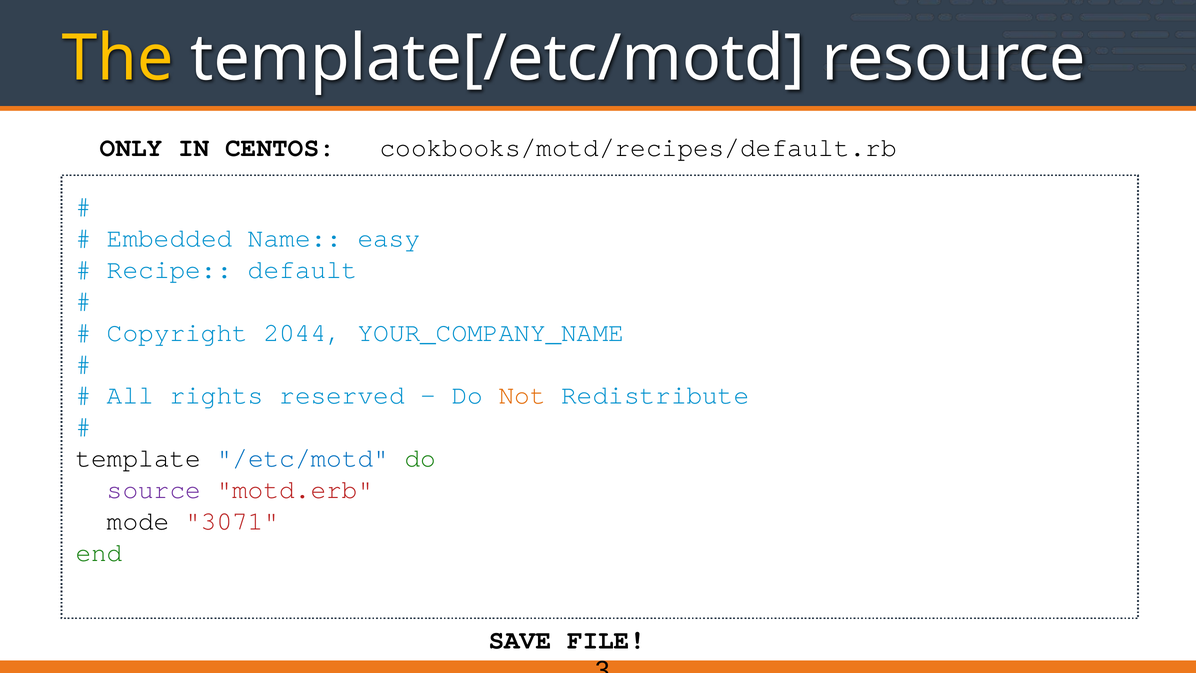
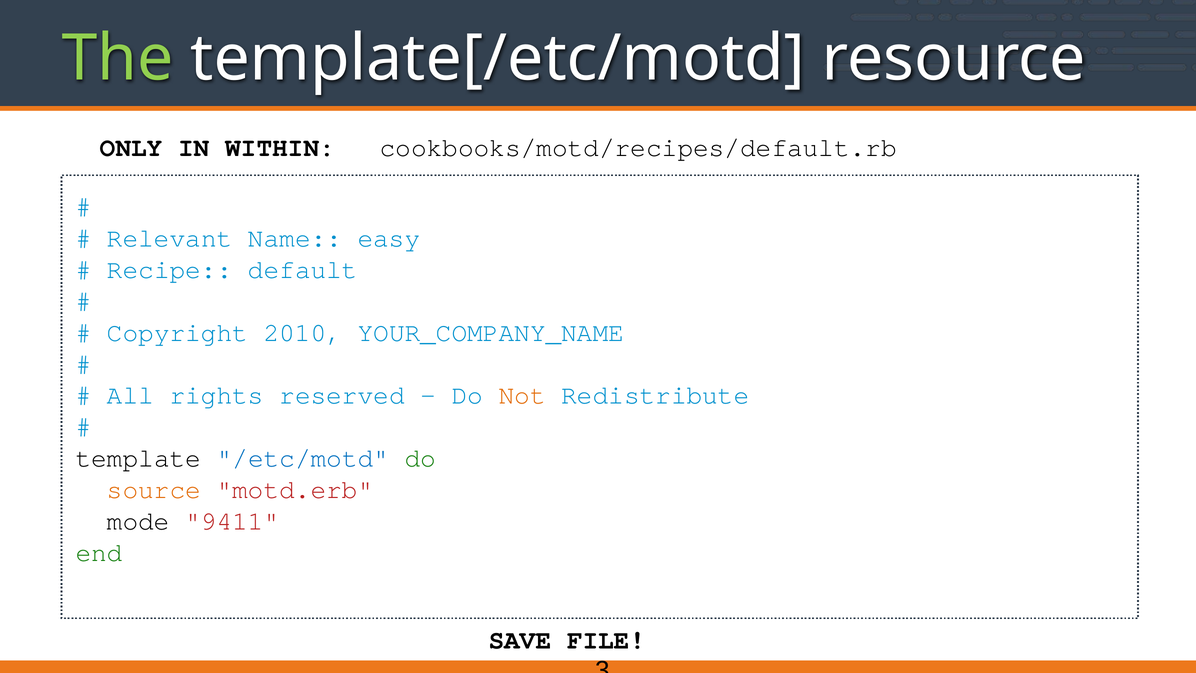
The colour: yellow -> light green
CENTOS: CENTOS -> WITHIN
Embedded: Embedded -> Relevant
2044: 2044 -> 2010
source colour: purple -> orange
3071: 3071 -> 9411
